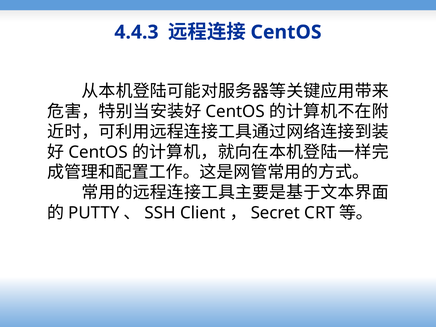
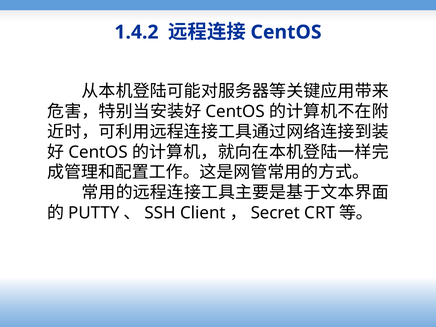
4.4.3: 4.4.3 -> 1.4.2
